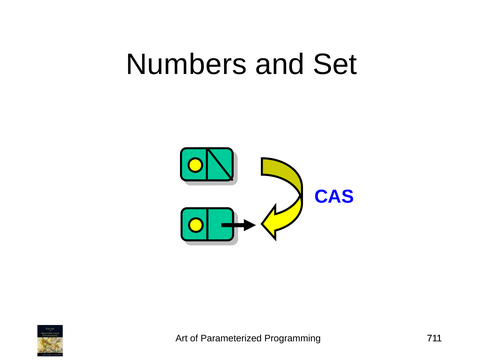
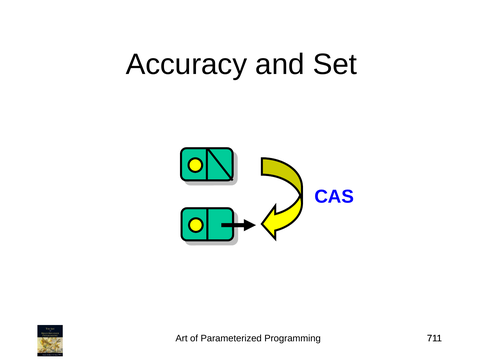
Numbers: Numbers -> Accuracy
